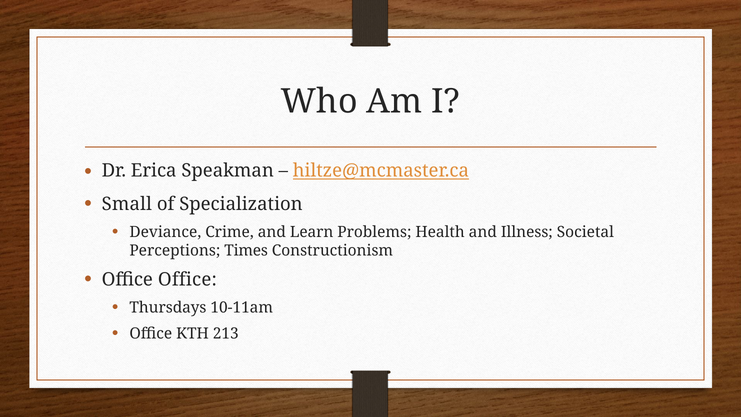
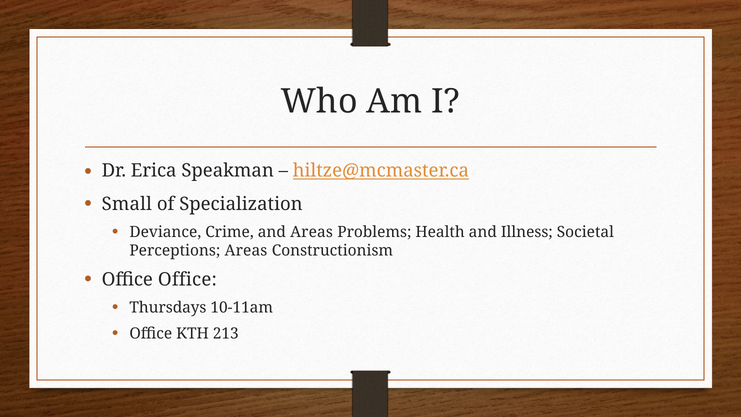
and Learn: Learn -> Areas
Perceptions Times: Times -> Areas
